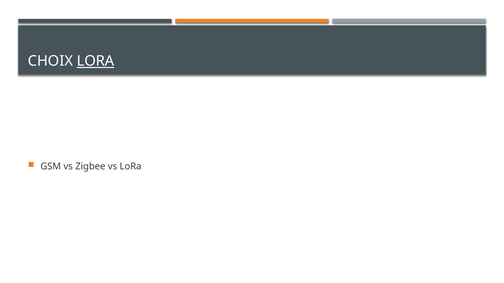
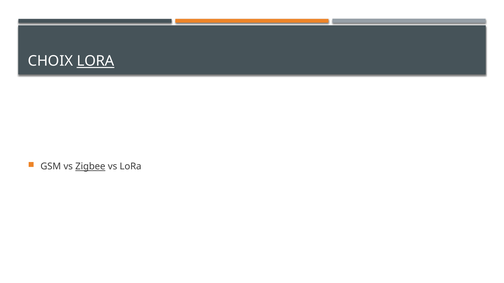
Zigbee underline: none -> present
